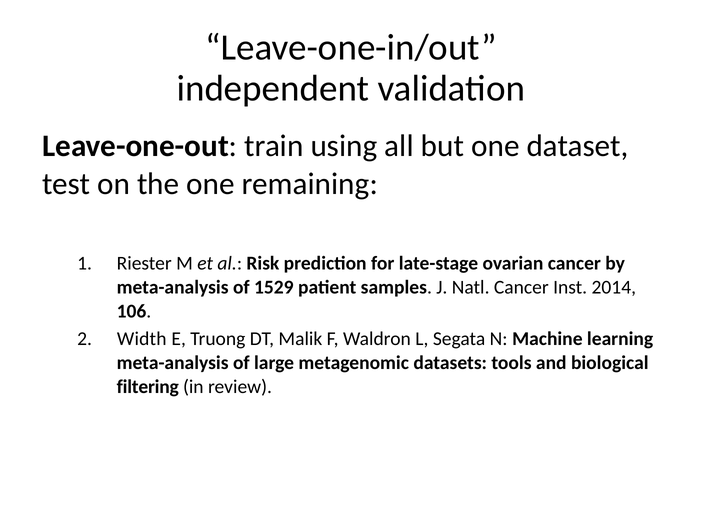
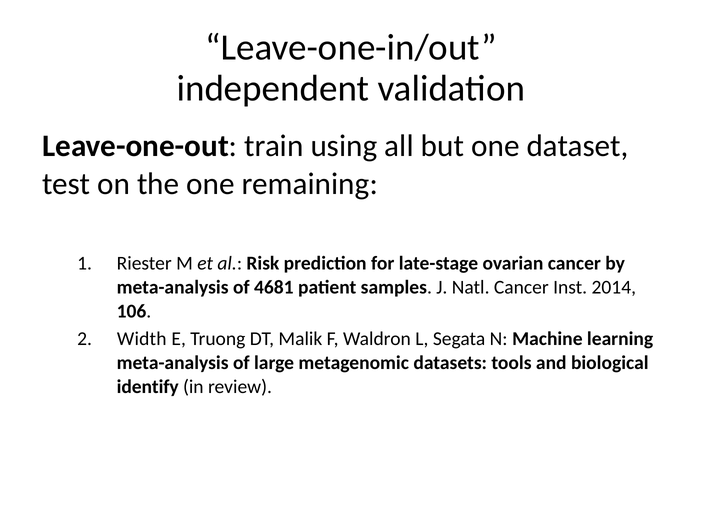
1529: 1529 -> 4681
filtering: filtering -> identify
